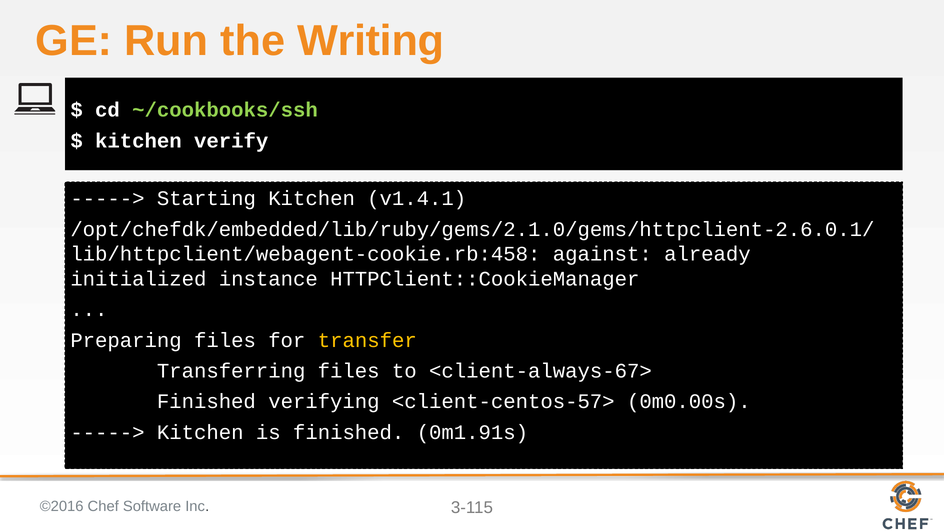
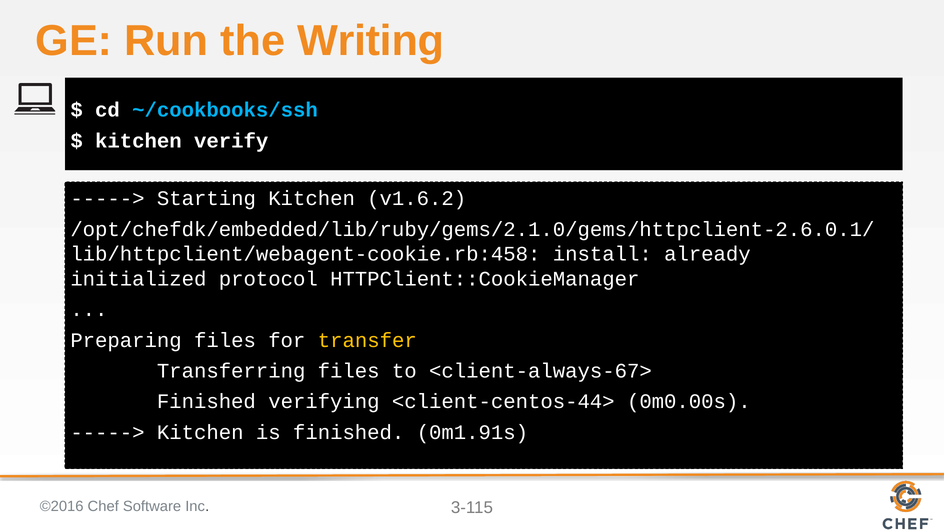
~/cookbooks/ssh colour: light green -> light blue
v1.4.1: v1.4.1 -> v1.6.2
against: against -> install
instance: instance -> protocol
<client-centos-57>: <client-centos-57> -> <client-centos-44>
